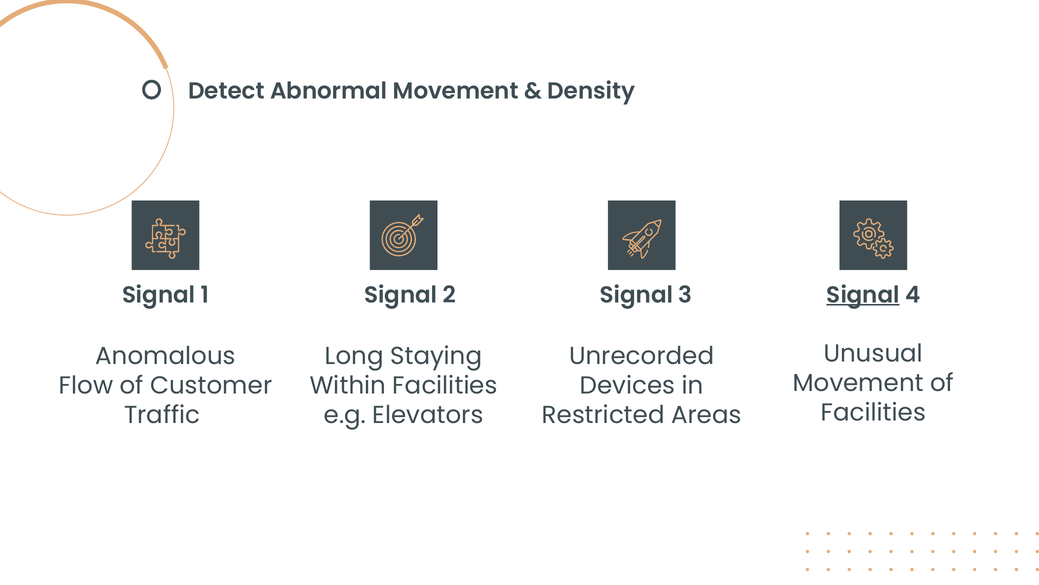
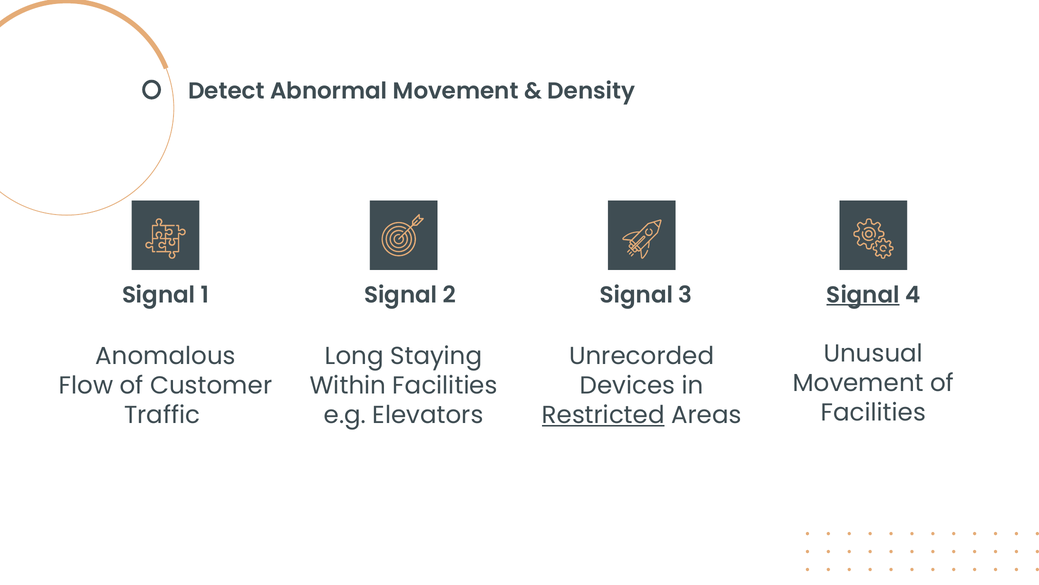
Restricted underline: none -> present
